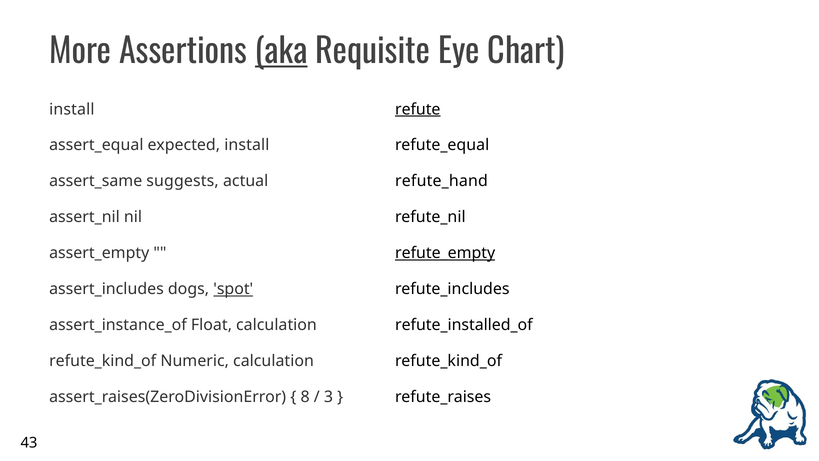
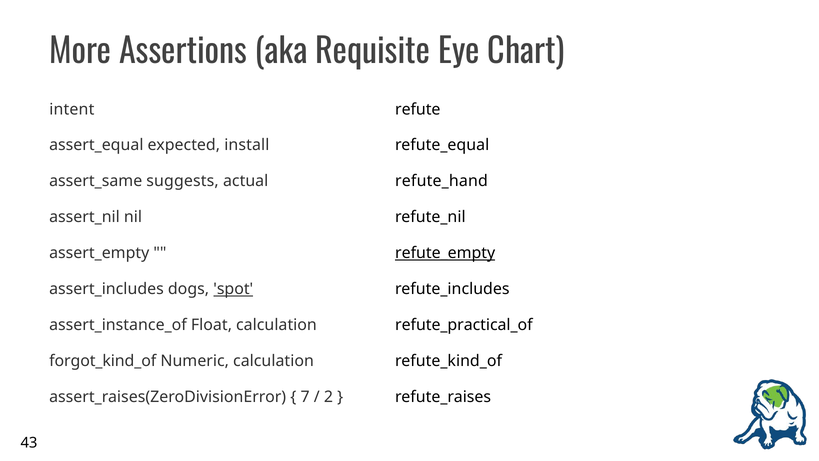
aka underline: present -> none
install at (72, 109): install -> intent
refute underline: present -> none
refute_installed_of: refute_installed_of -> refute_practical_of
refute_kind_of at (103, 361): refute_kind_of -> forgot_kind_of
8: 8 -> 7
3: 3 -> 2
